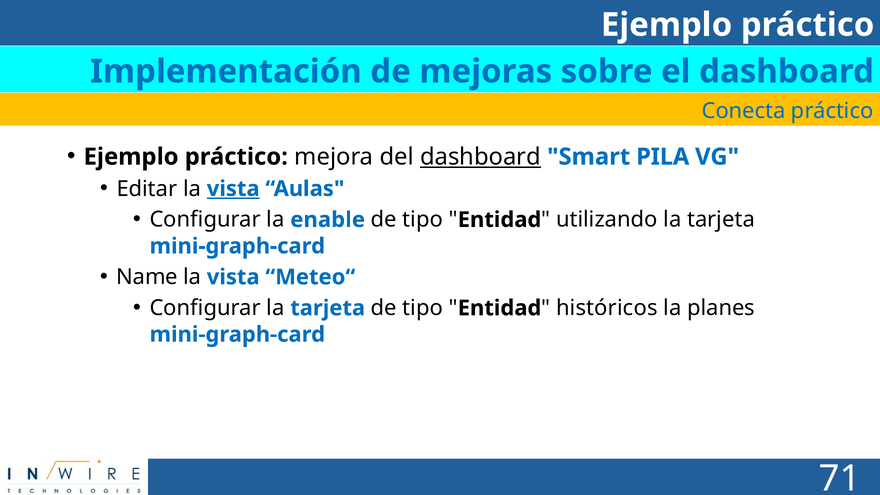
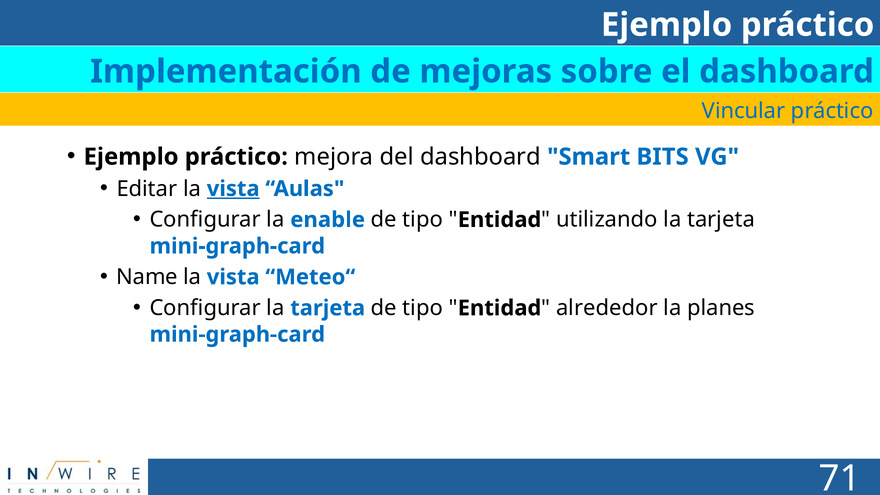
Conecta: Conecta -> Vincular
dashboard at (481, 157) underline: present -> none
PILA: PILA -> BITS
históricos: históricos -> alrededor
